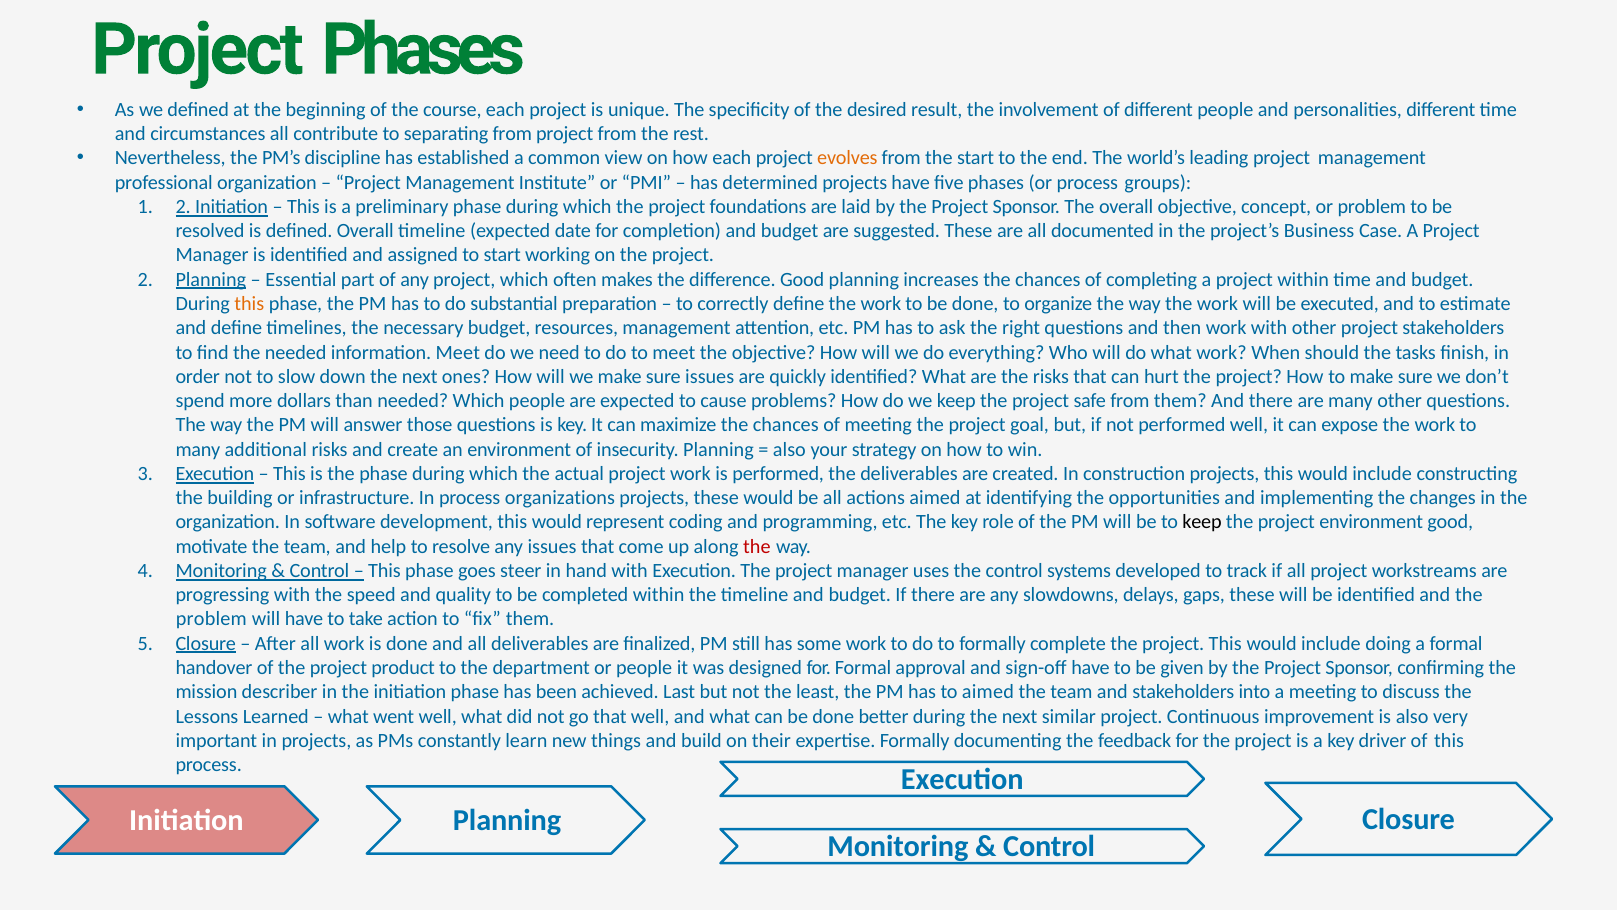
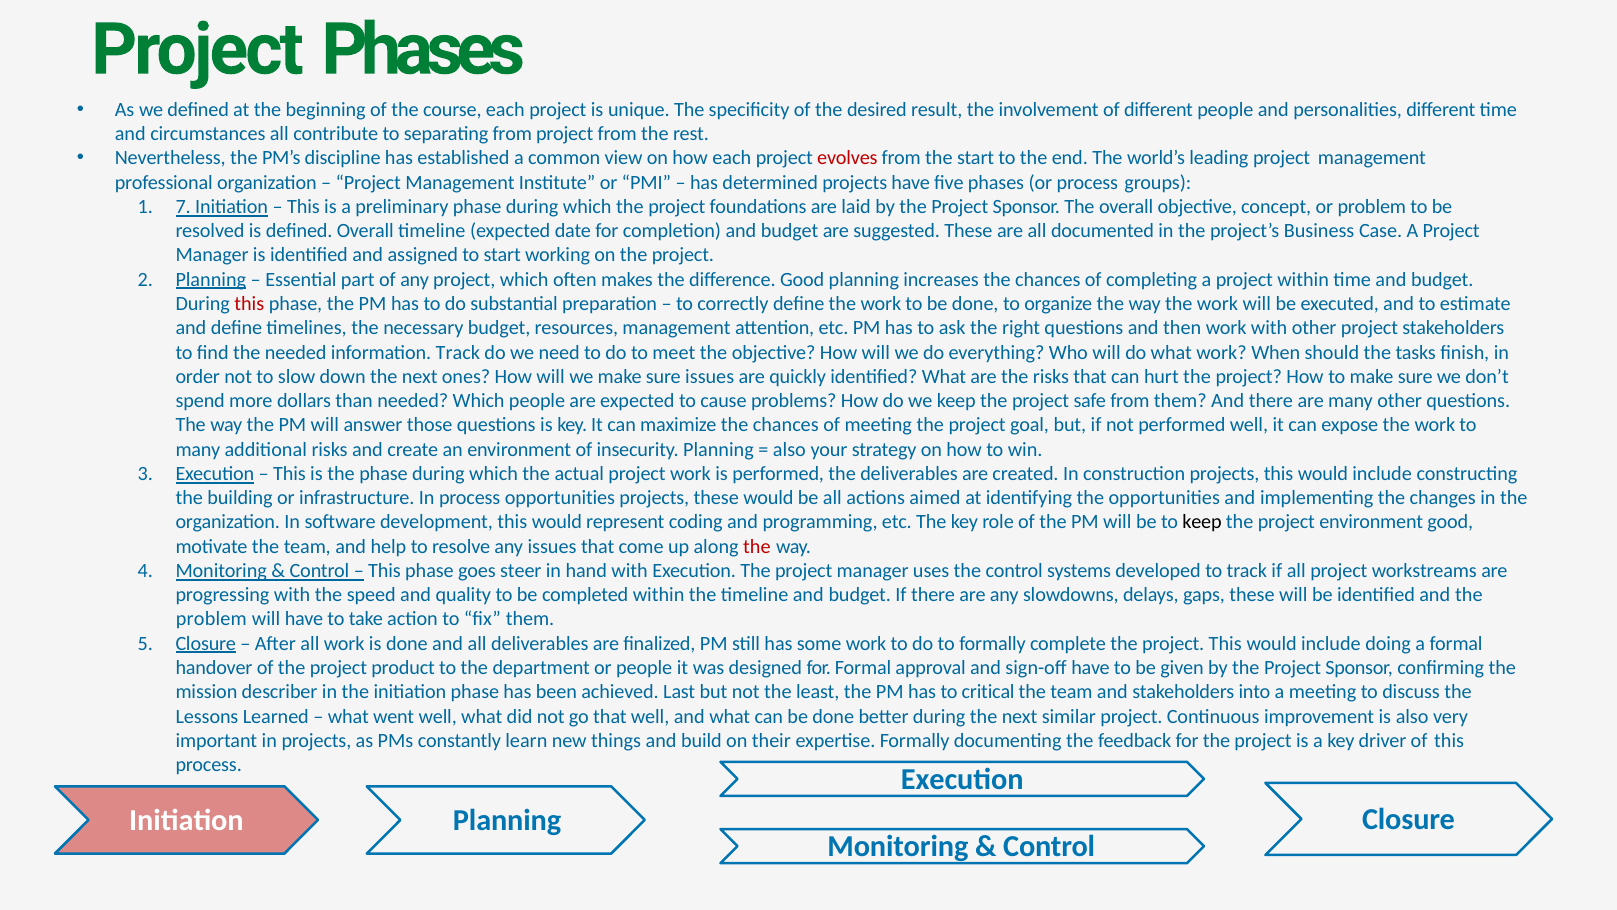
evolves colour: orange -> red
1 2: 2 -> 7
this at (249, 304) colour: orange -> red
information Meet: Meet -> Track
process organizations: organizations -> opportunities
to aimed: aimed -> critical
